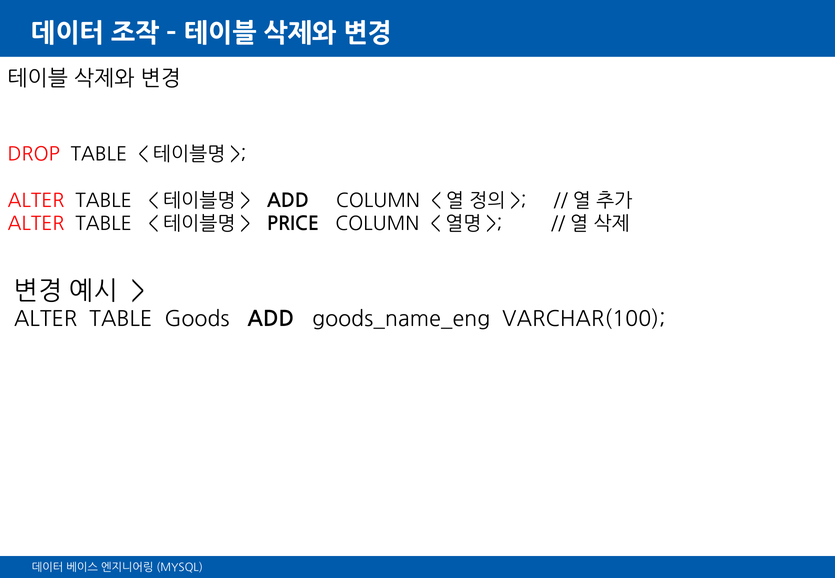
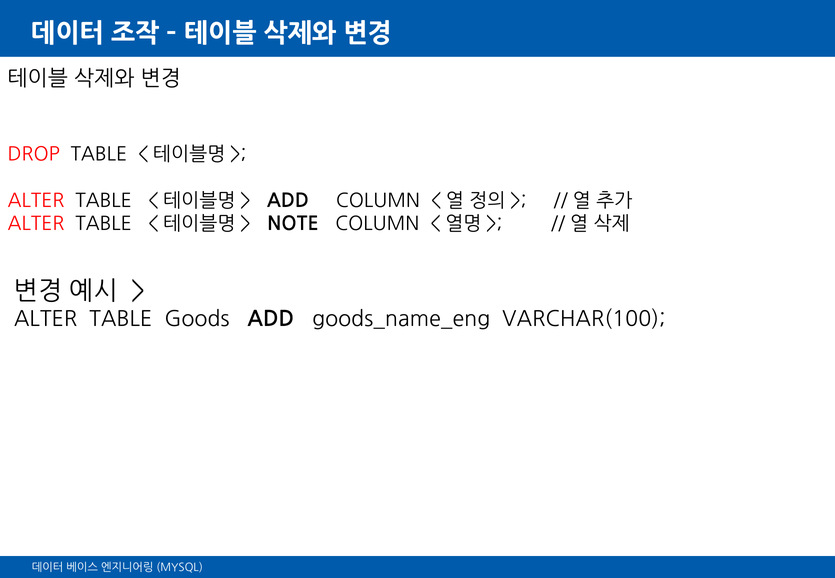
PRICE: PRICE -> NOTE
